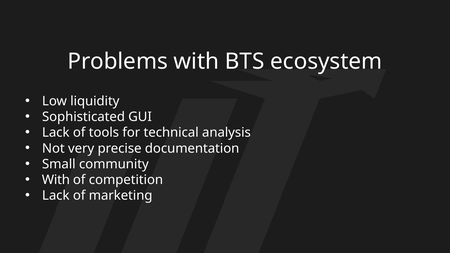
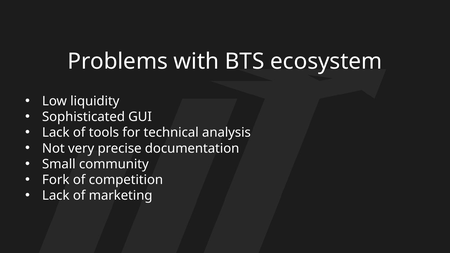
With at (56, 180): With -> Fork
